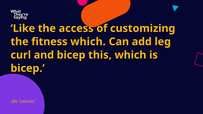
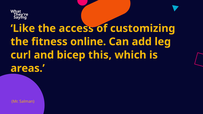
fitness which: which -> online
bicep at (28, 68): bicep -> areas
